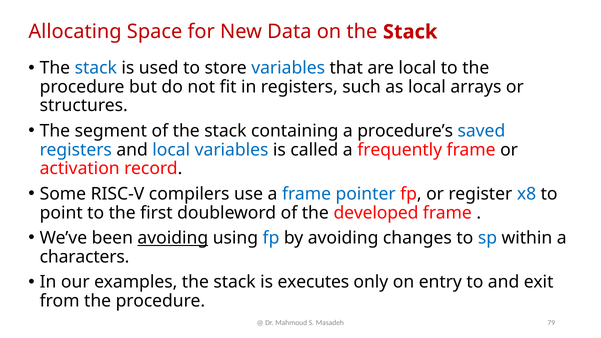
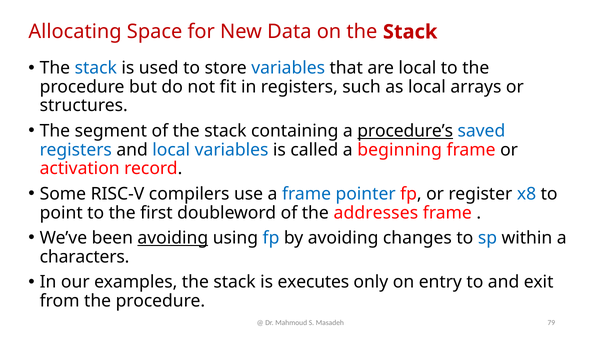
procedure’s underline: none -> present
frequently: frequently -> beginning
developed: developed -> addresses
